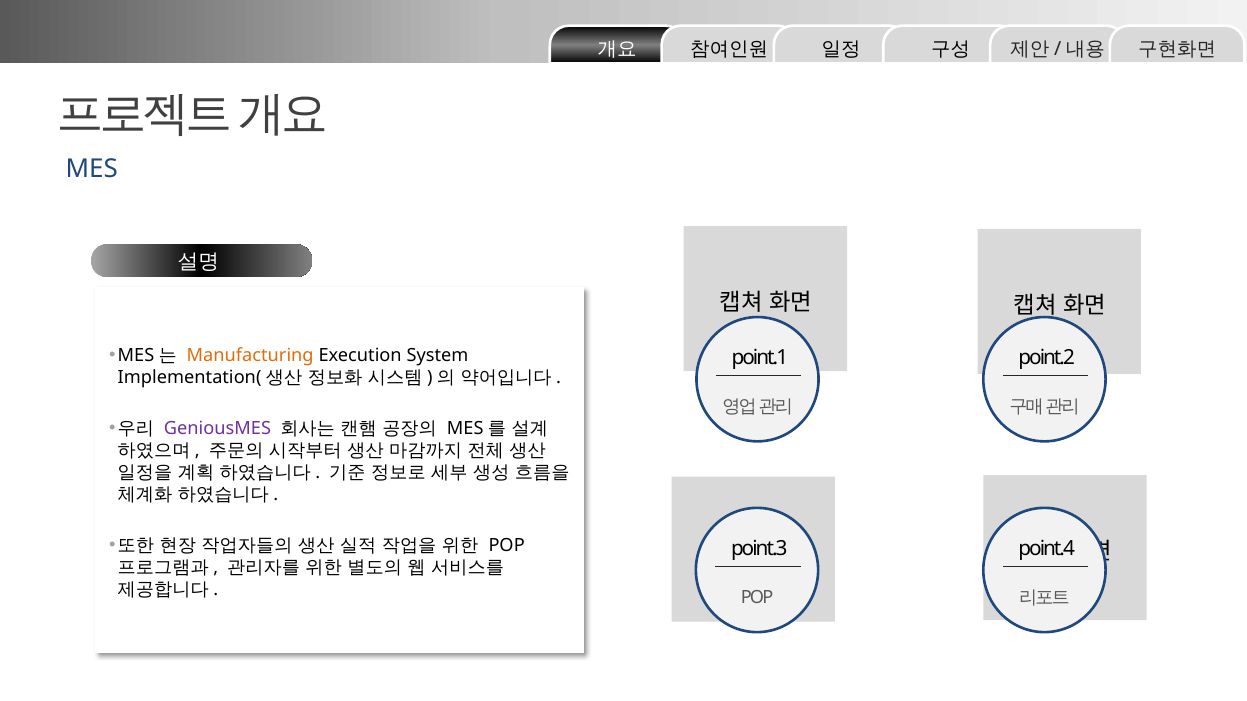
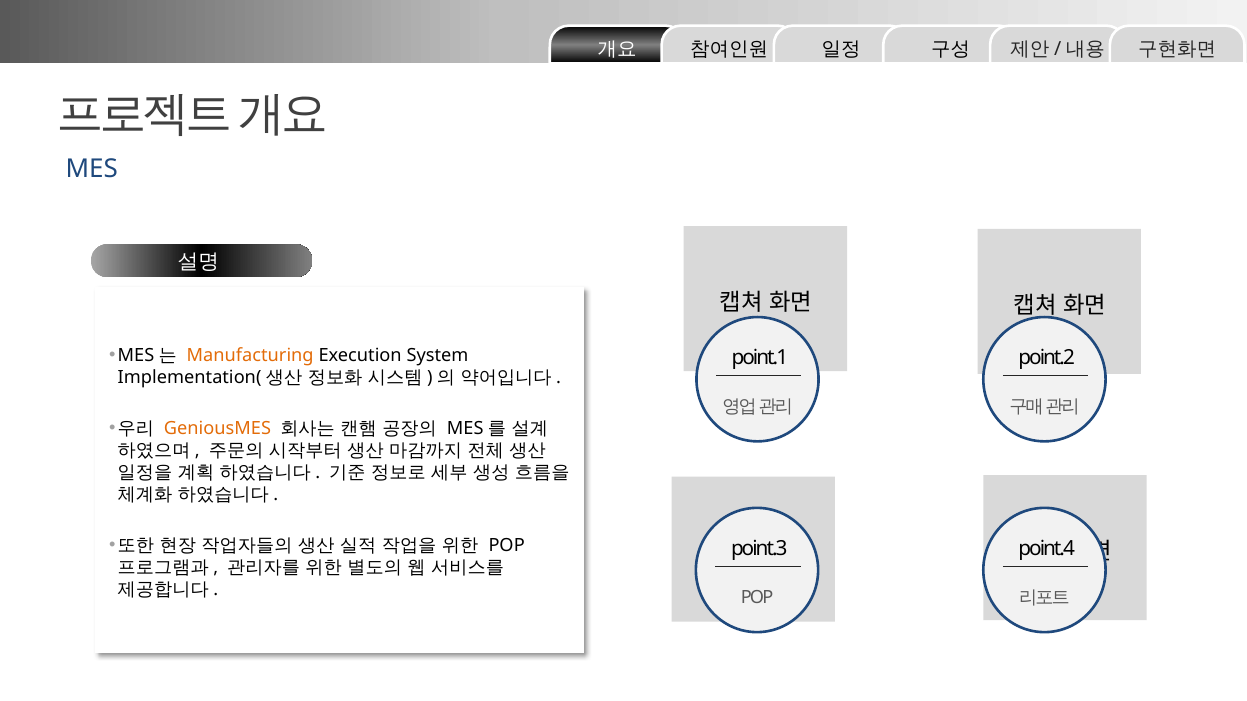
GeniousMES colour: purple -> orange
